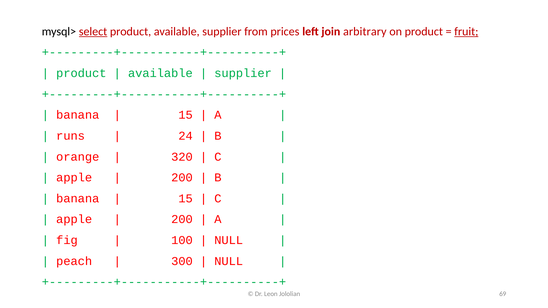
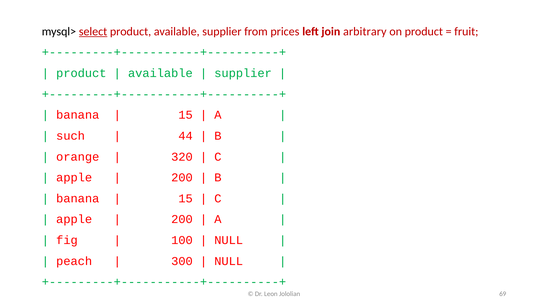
fruit underline: present -> none
runs: runs -> such
24: 24 -> 44
